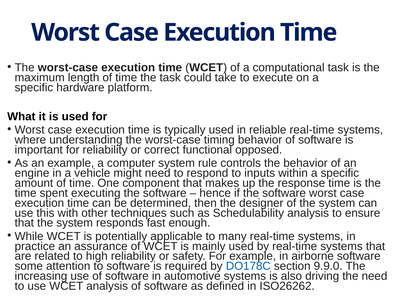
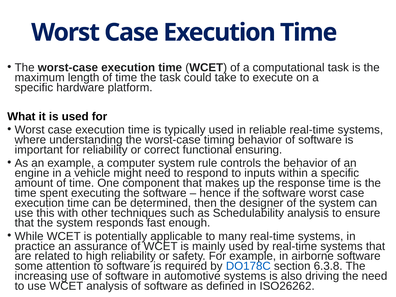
opposed: opposed -> ensuring
9.9.0: 9.9.0 -> 6.3.8
